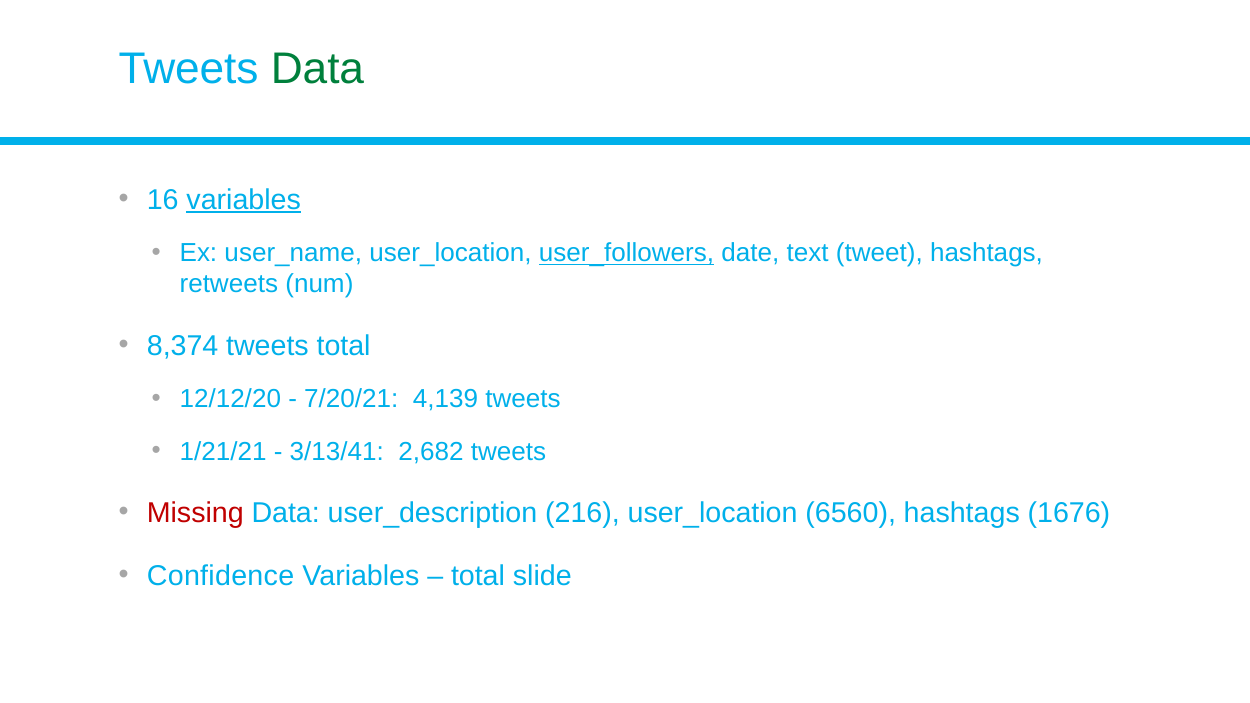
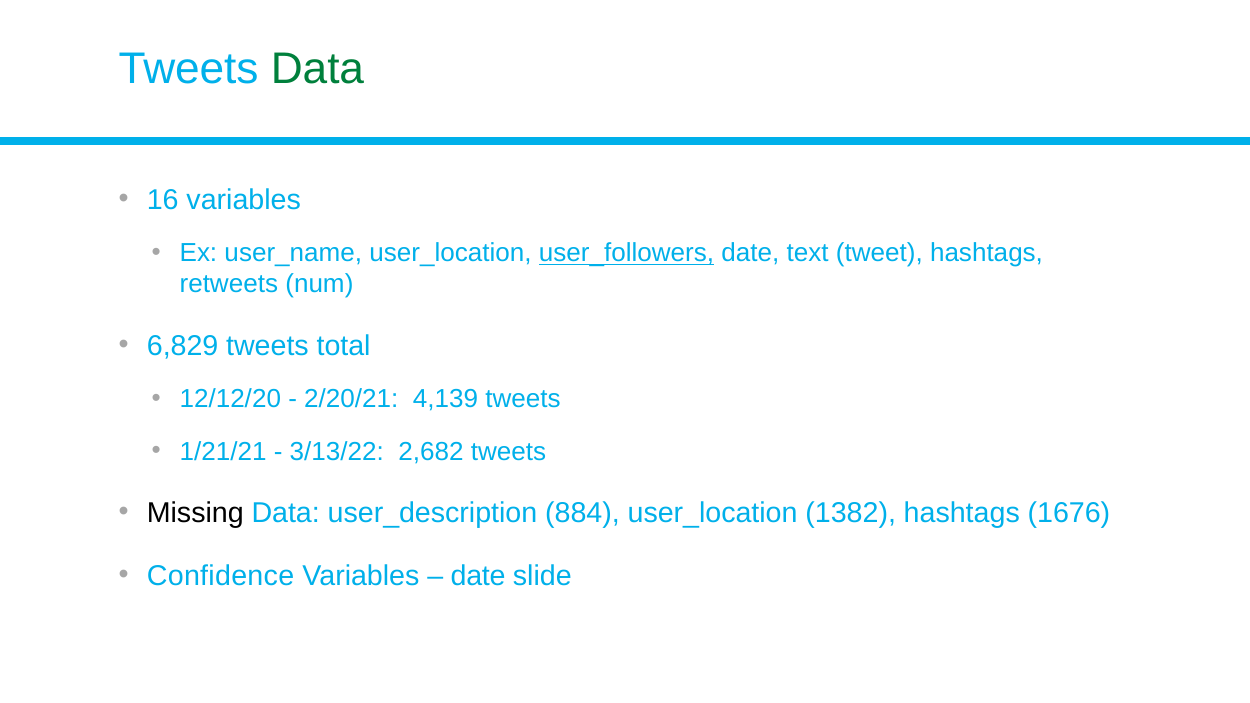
variables at (244, 200) underline: present -> none
8,374: 8,374 -> 6,829
7/20/21: 7/20/21 -> 2/20/21
3/13/41: 3/13/41 -> 3/13/22
Missing colour: red -> black
216: 216 -> 884
6560: 6560 -> 1382
total at (478, 576): total -> date
